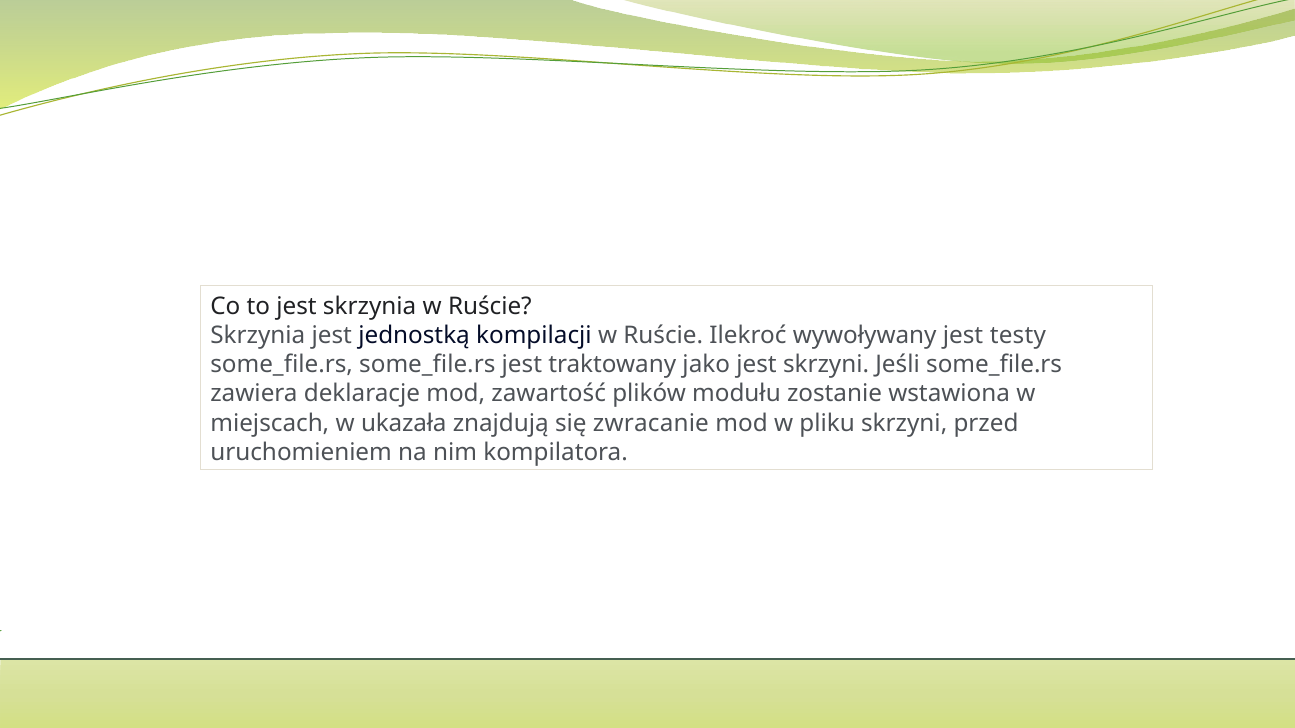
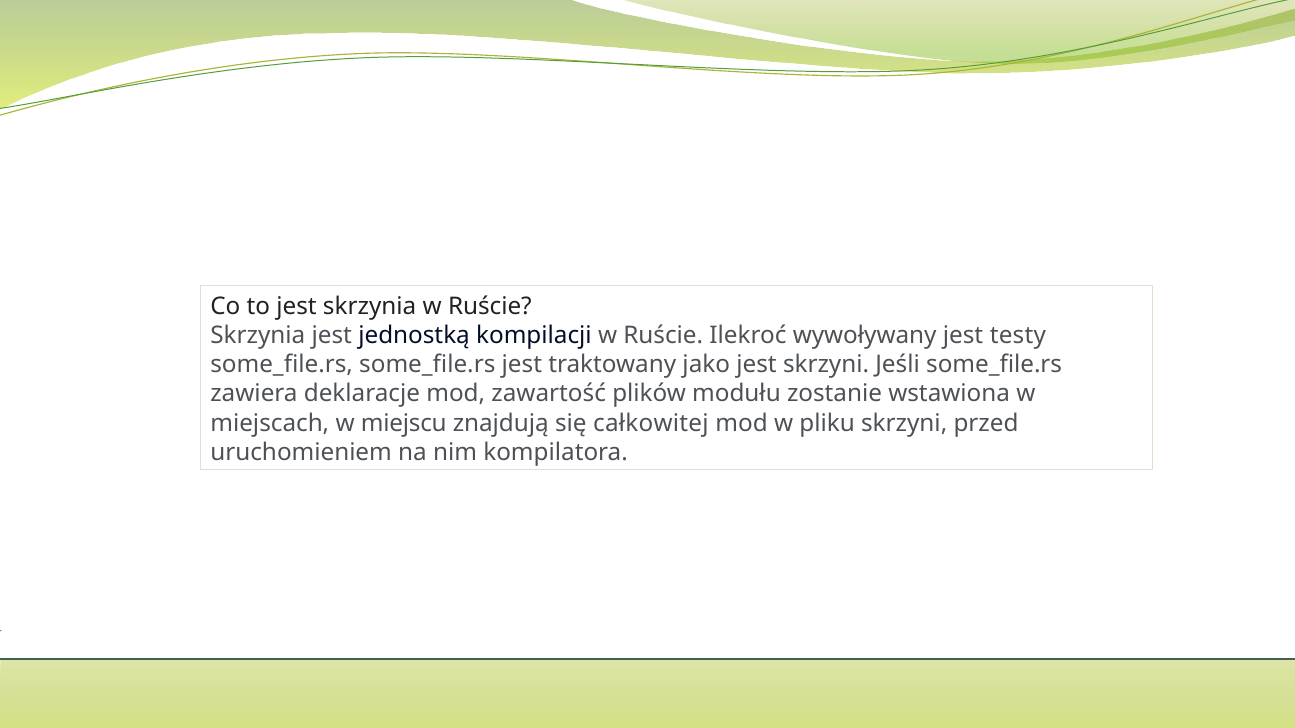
ukazała: ukazała -> miejscu
zwracanie: zwracanie -> całkowitej
